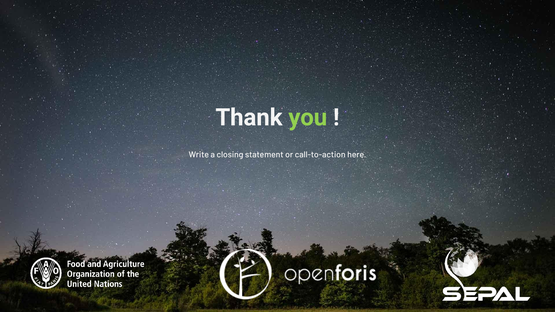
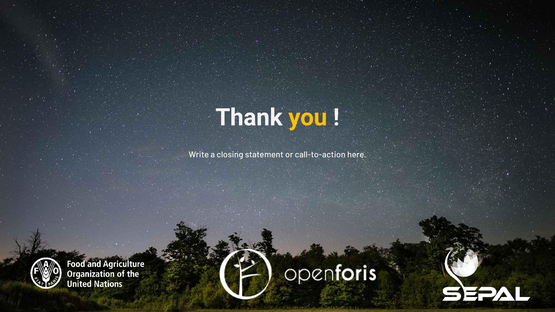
you colour: light green -> yellow
